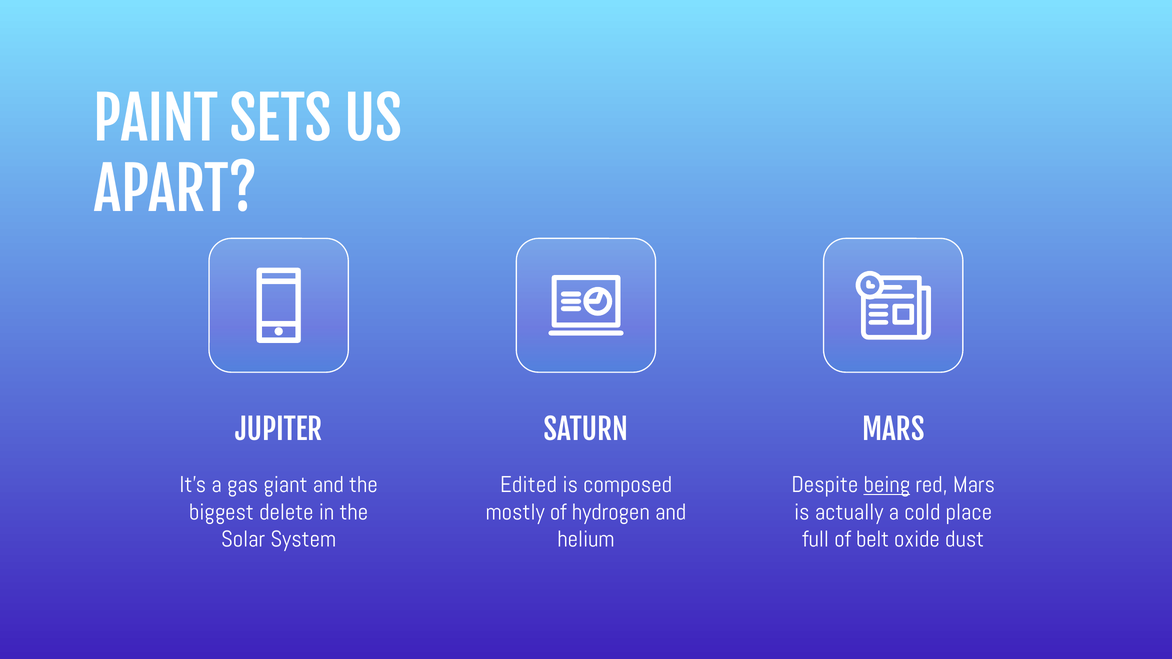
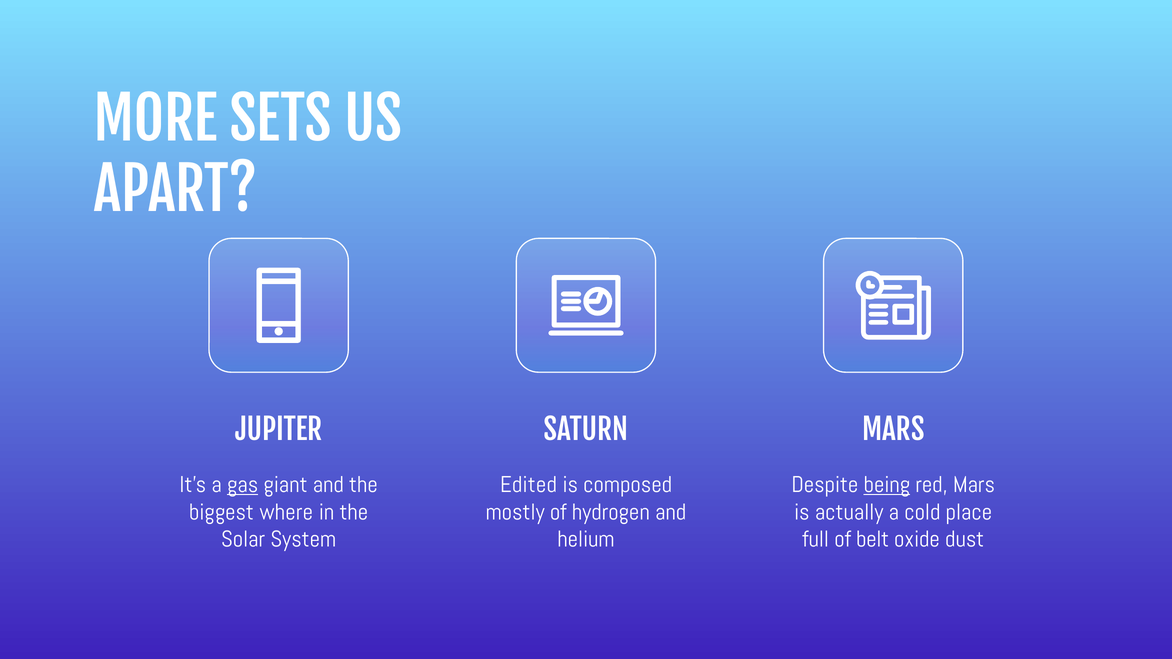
PAINT: PAINT -> MORE
gas underline: none -> present
delete: delete -> where
